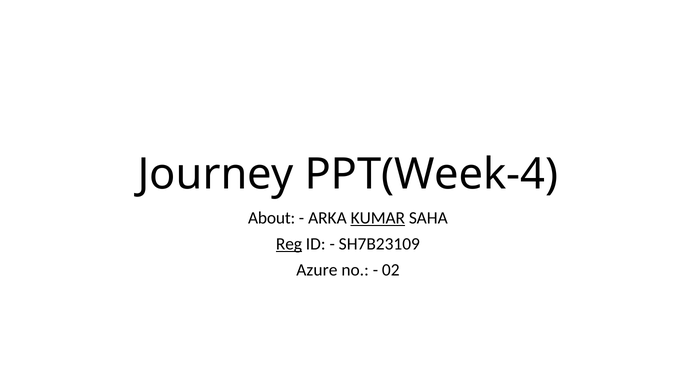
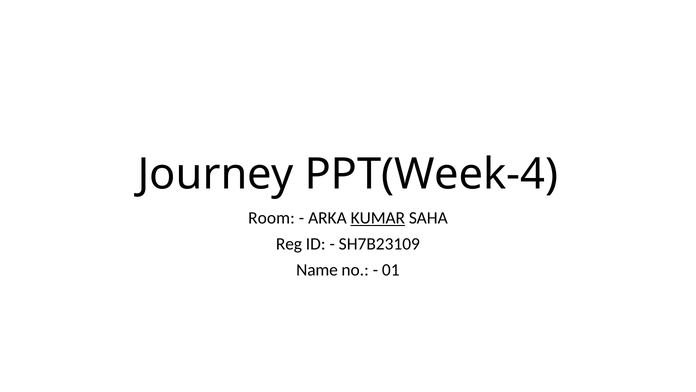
About: About -> Room
Reg underline: present -> none
Azure: Azure -> Name
02: 02 -> 01
